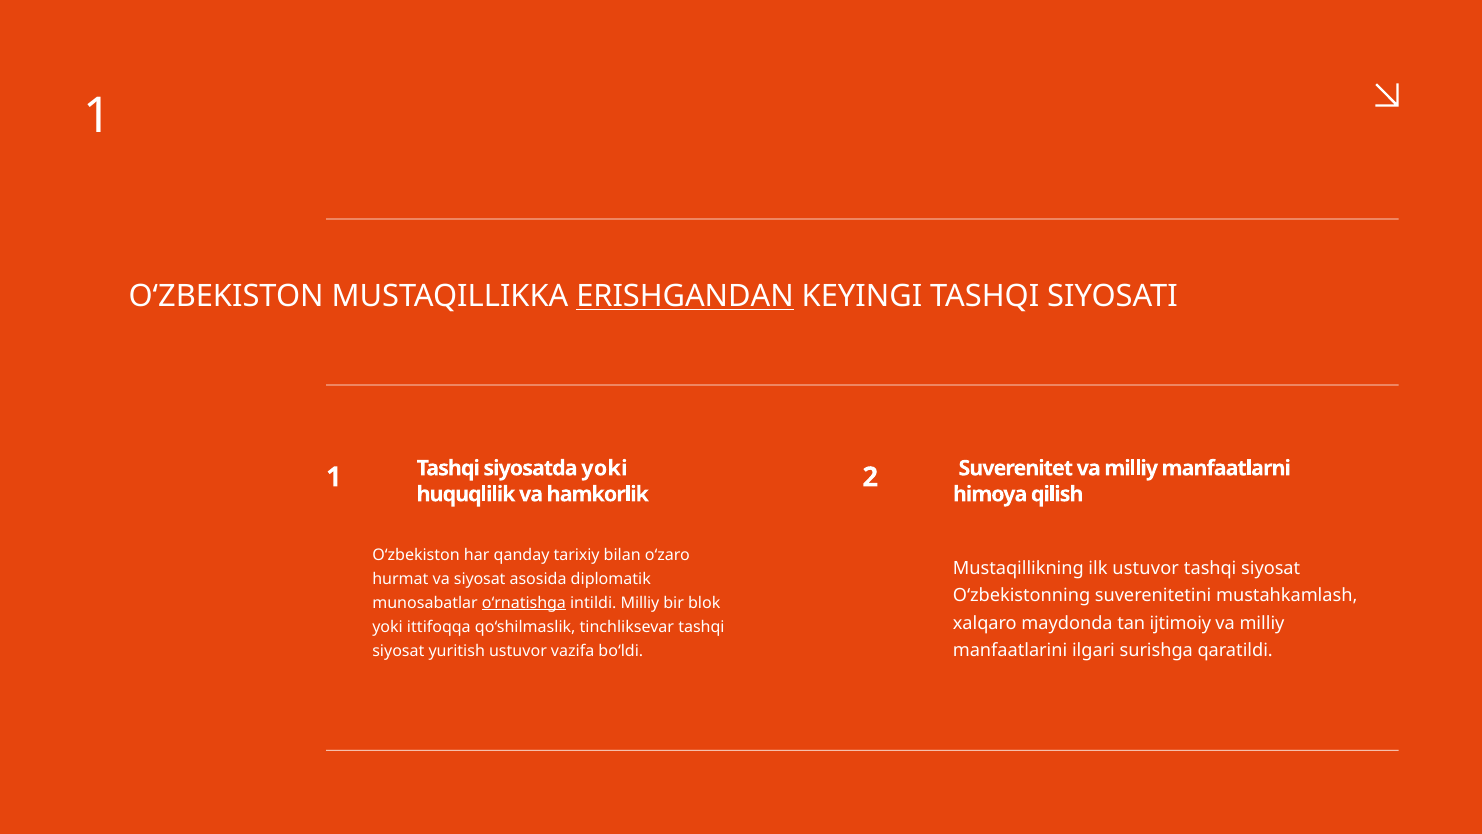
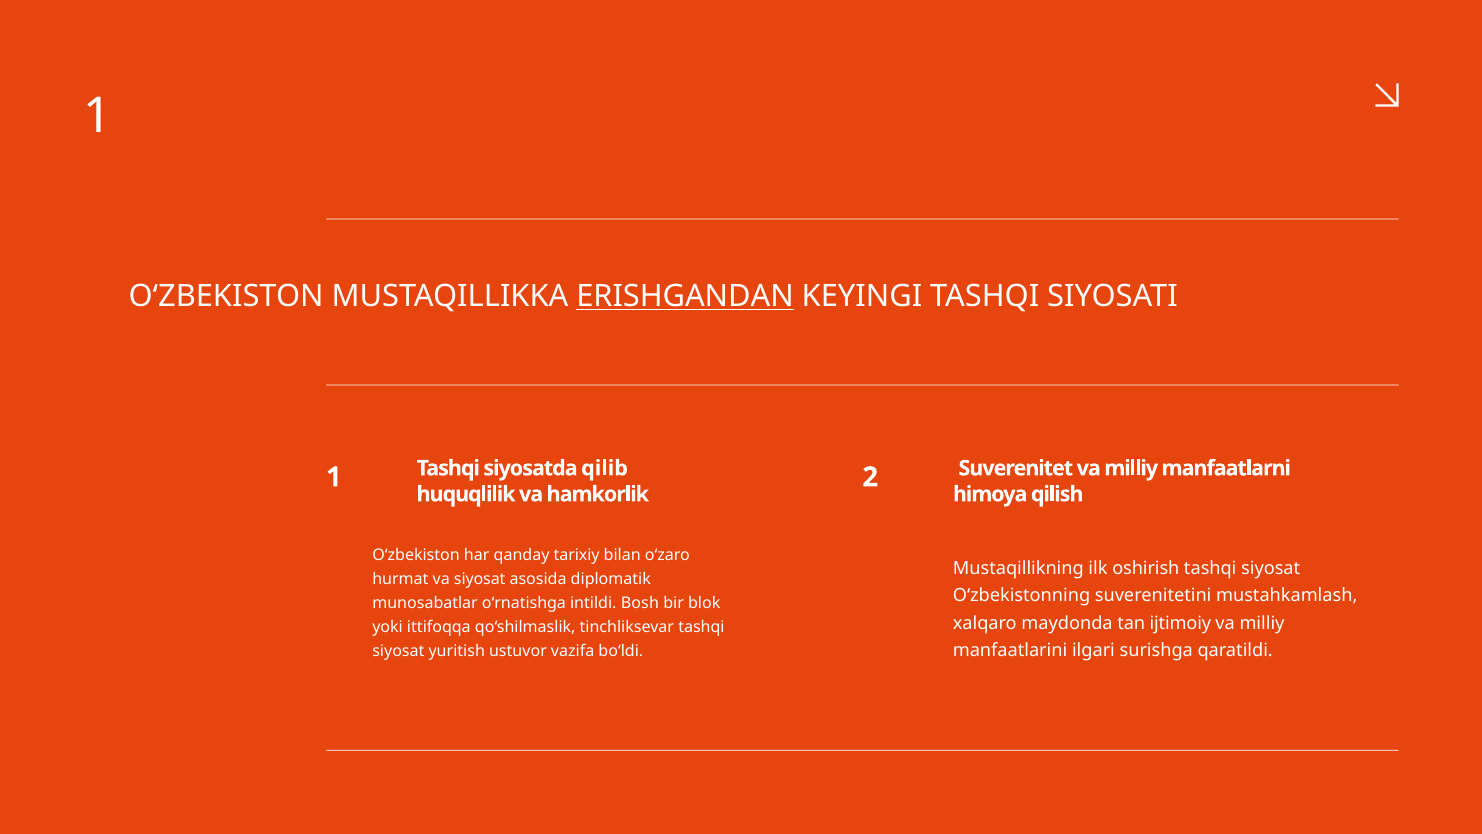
siyosatda yoki: yoki -> qilib
ilk ustuvor: ustuvor -> oshirish
o‘rnatishga underline: present -> none
intildi Milliy: Milliy -> Bosh
